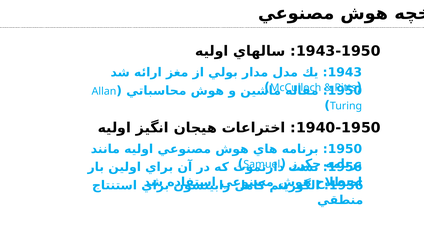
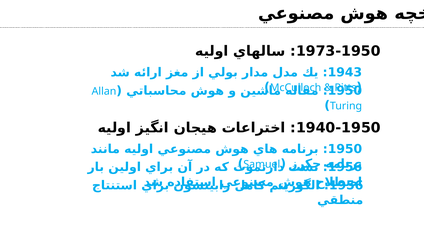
1943-1950: 1943-1950 -> 1973-1950
